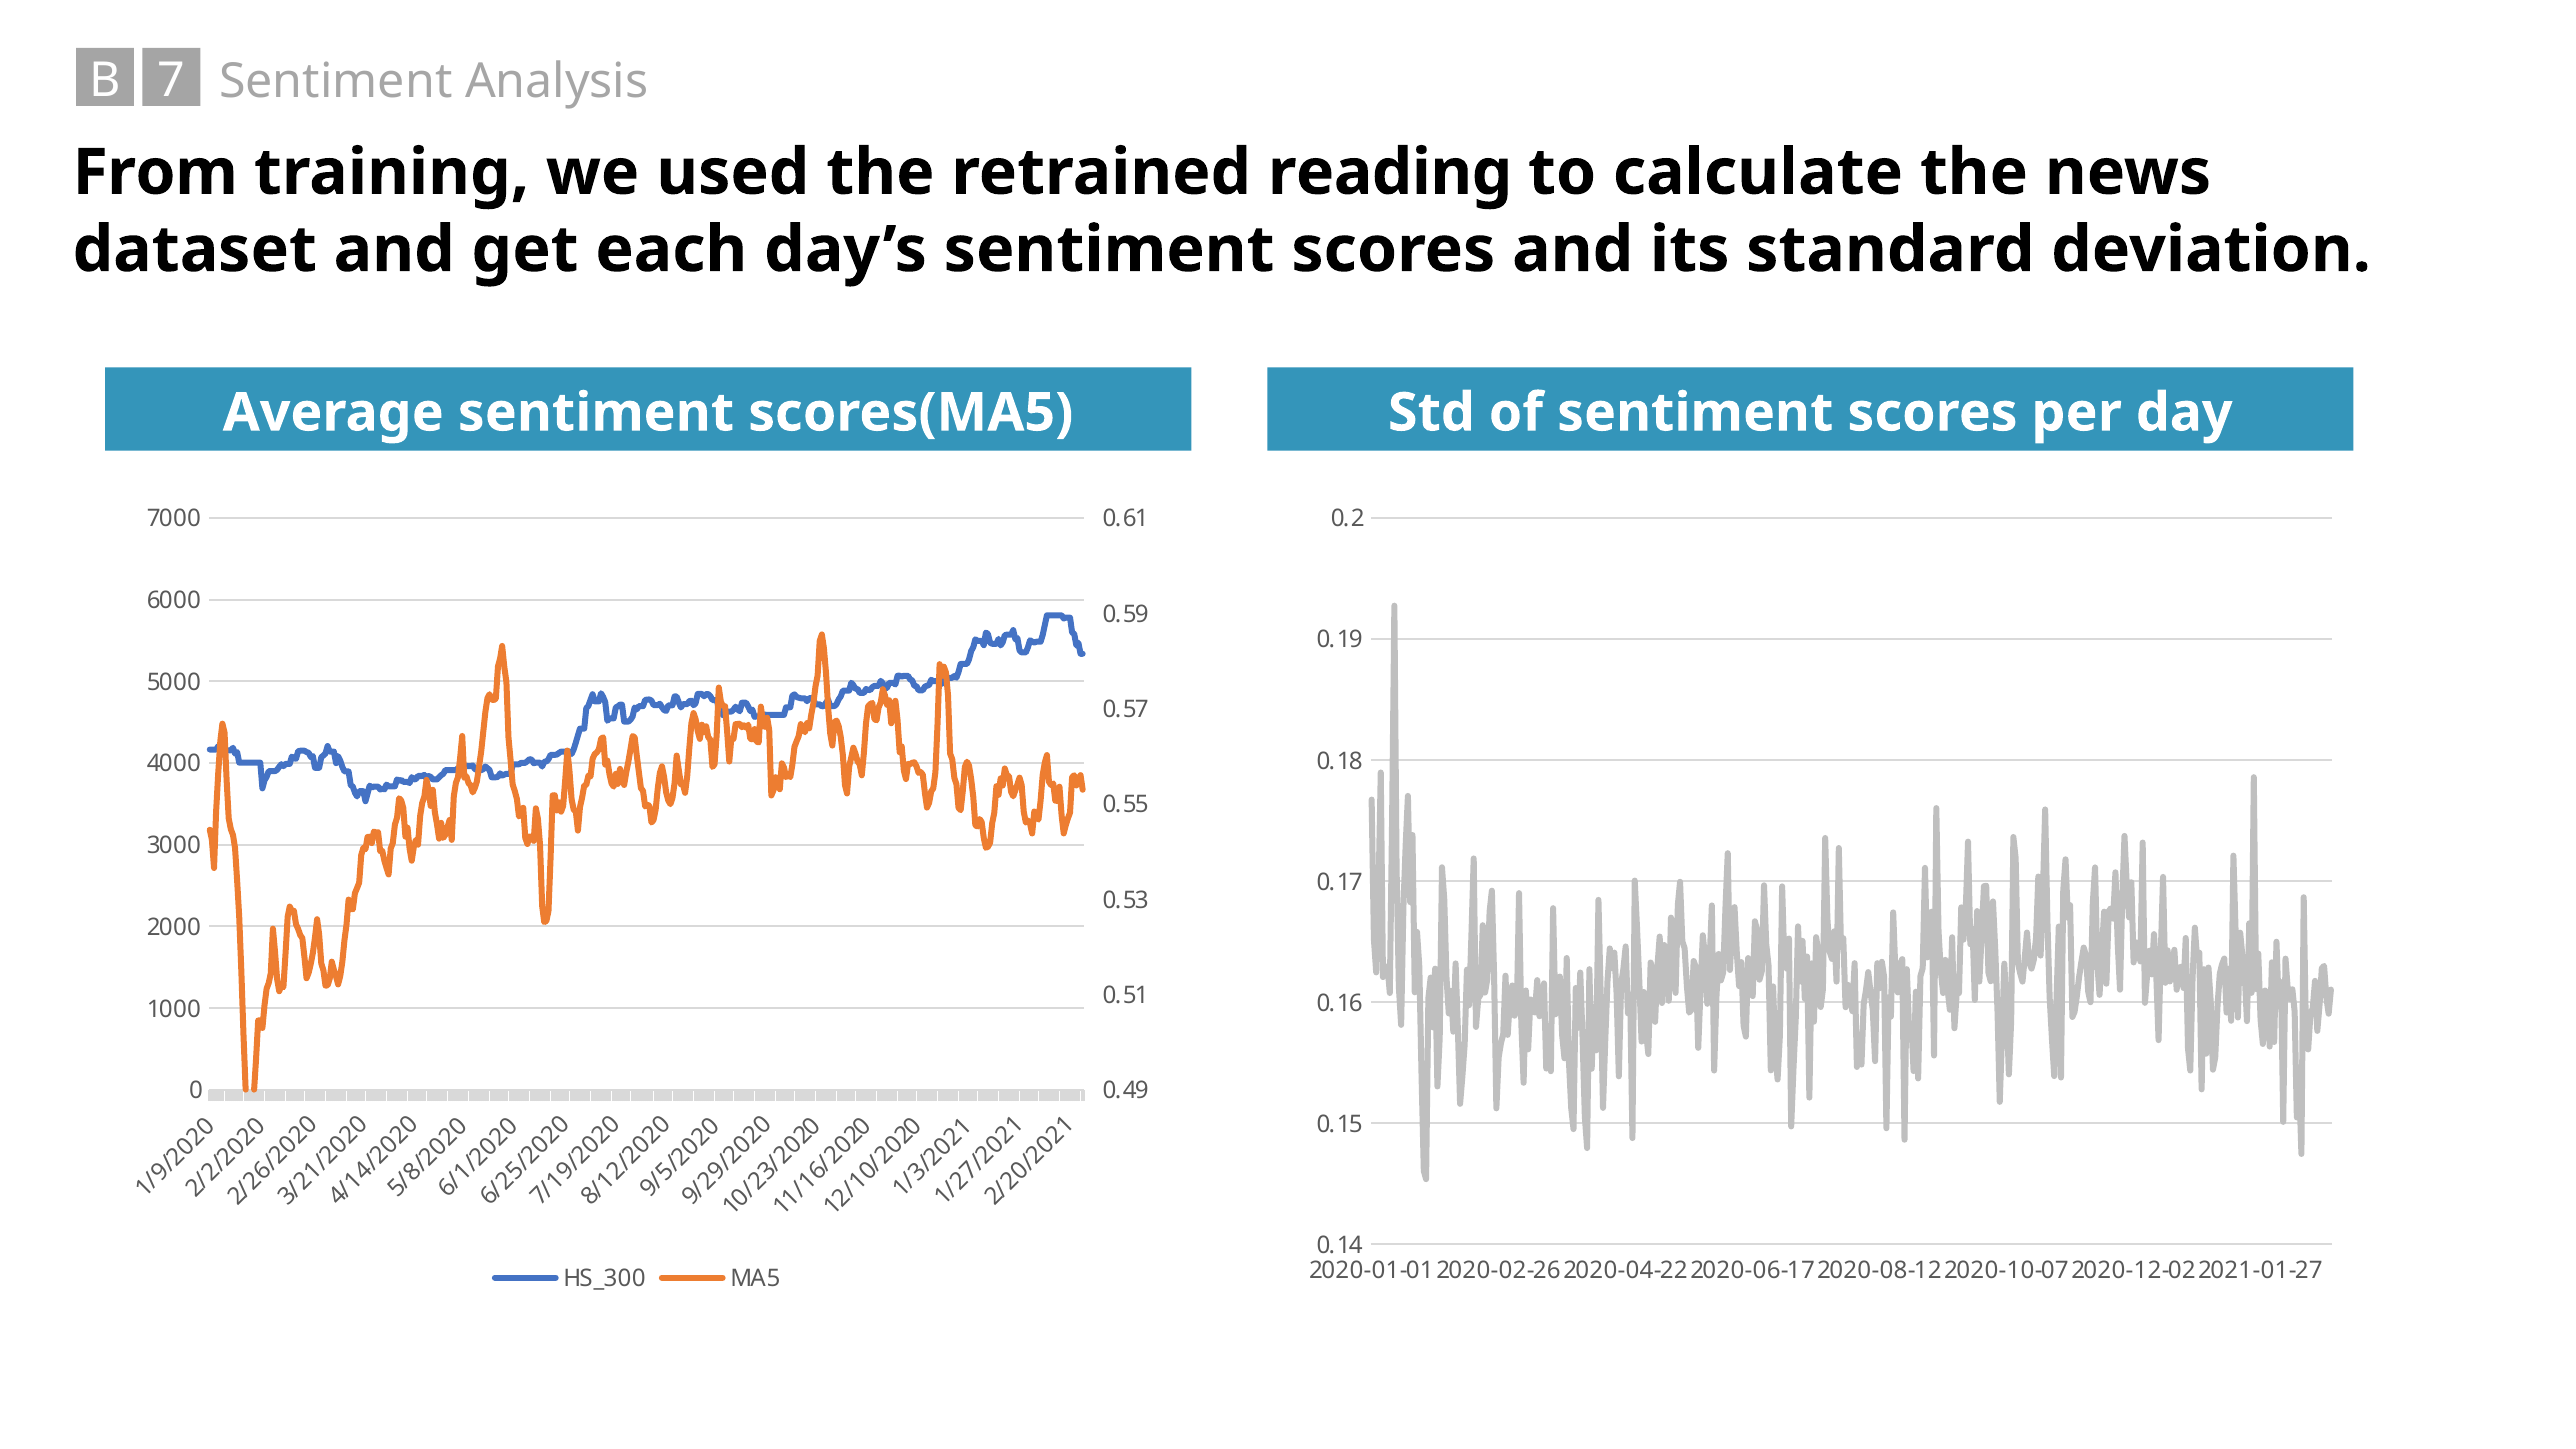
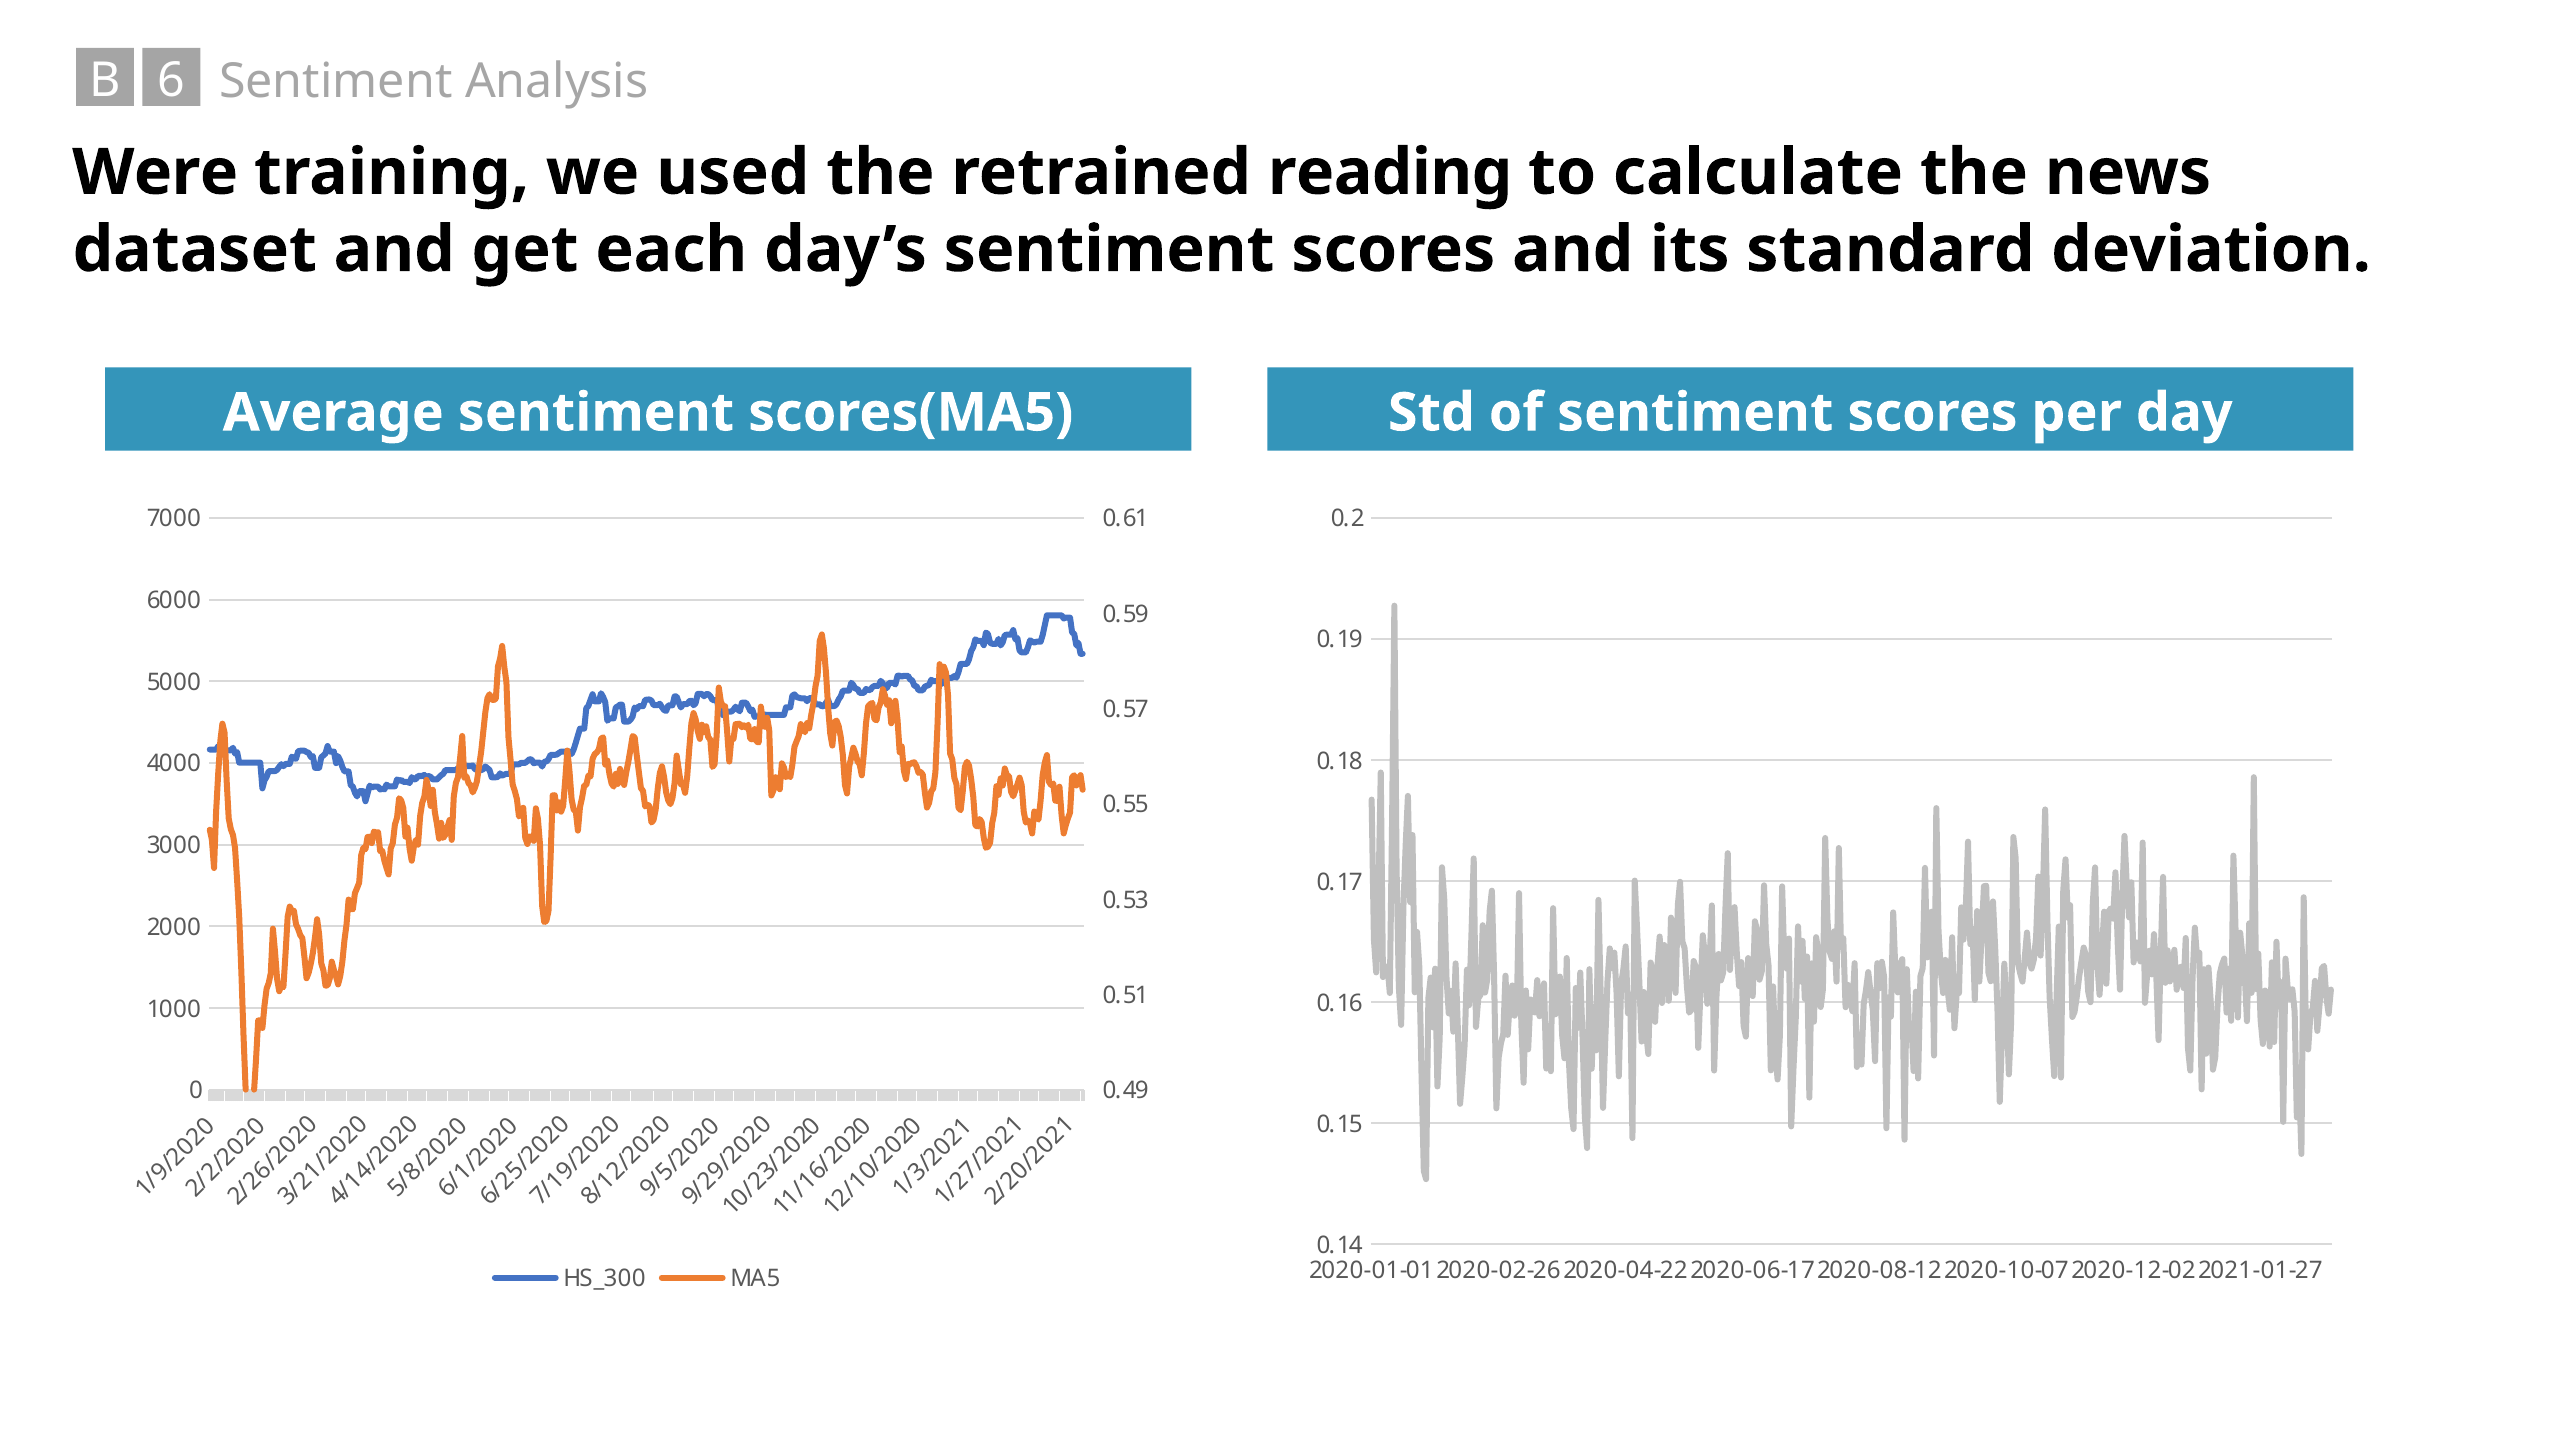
B 7: 7 -> 6
From: From -> Were
